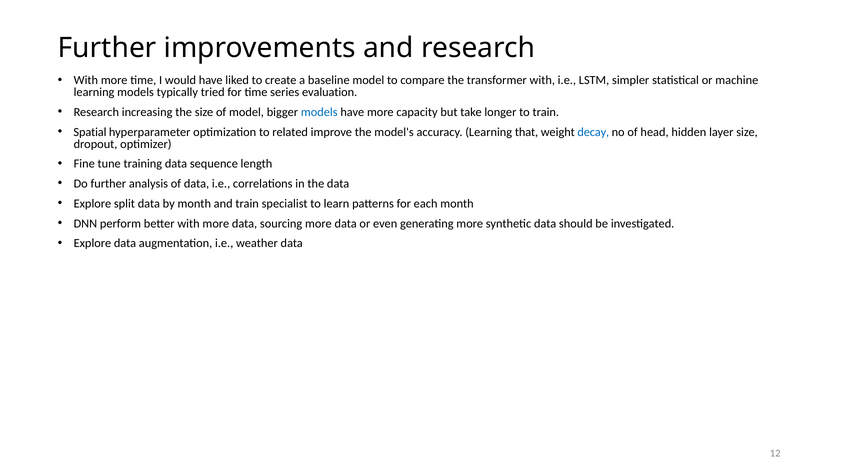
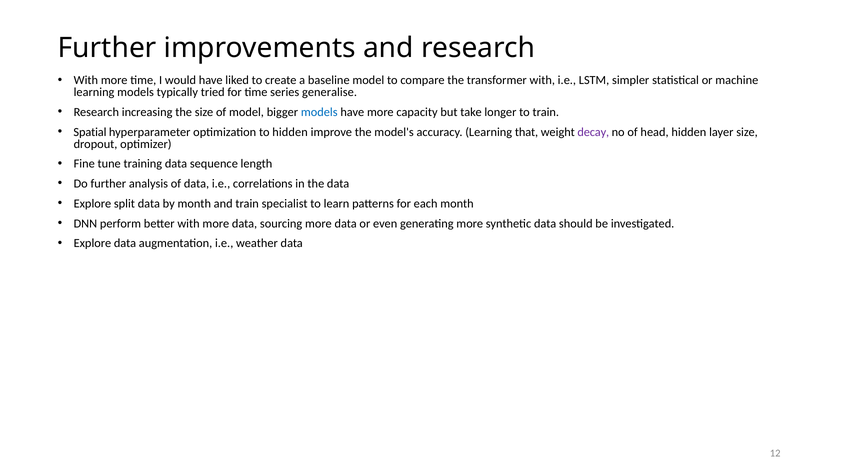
evaluation: evaluation -> generalise
to related: related -> hidden
decay colour: blue -> purple
